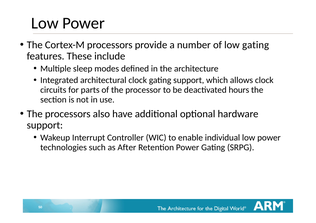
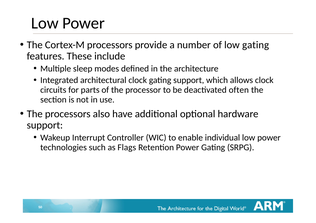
hours: hours -> often
After: After -> Flags
